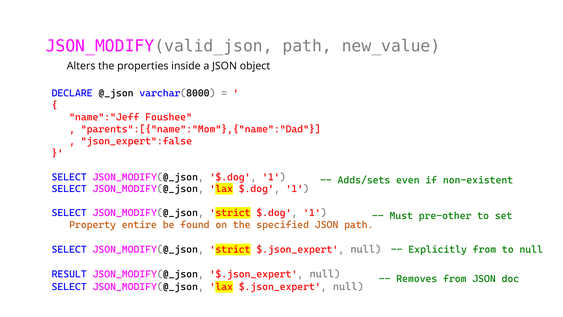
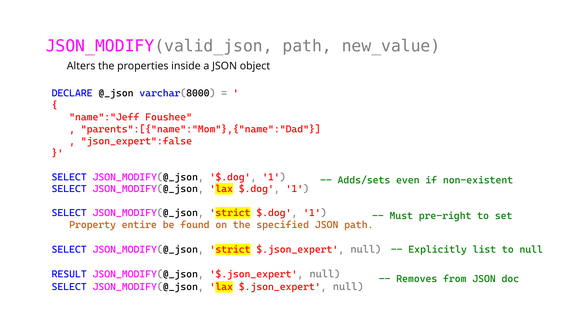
pre-other: pre-other -> pre-right
Explicitly from: from -> list
